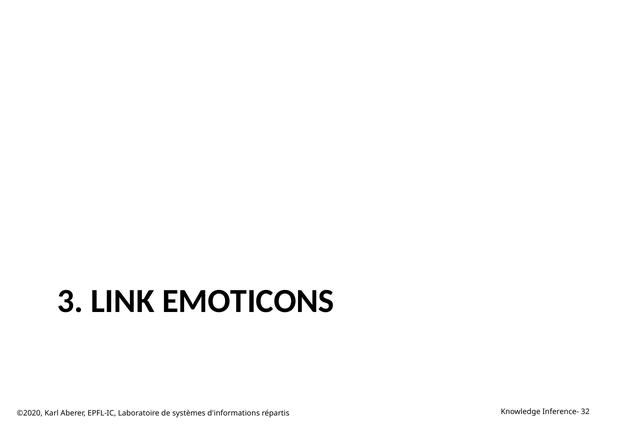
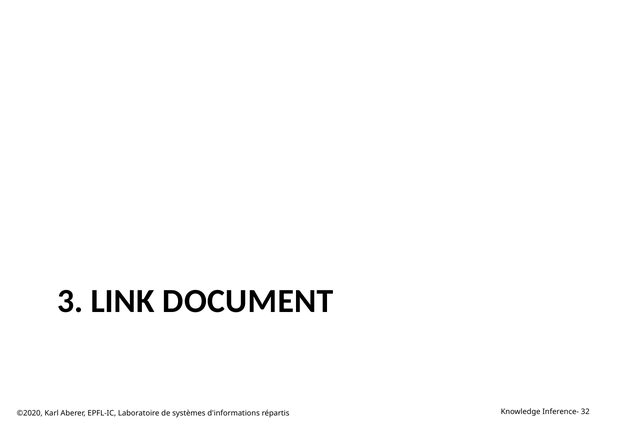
EMOTICONS: EMOTICONS -> DOCUMENT
